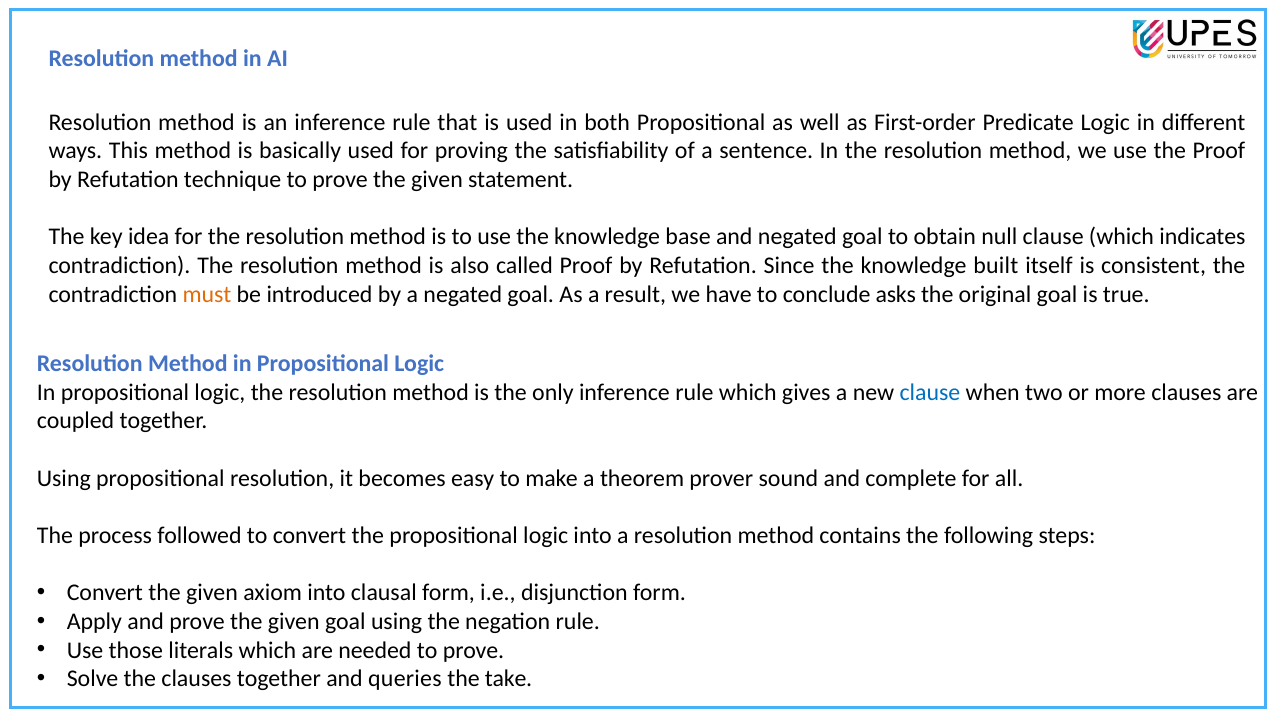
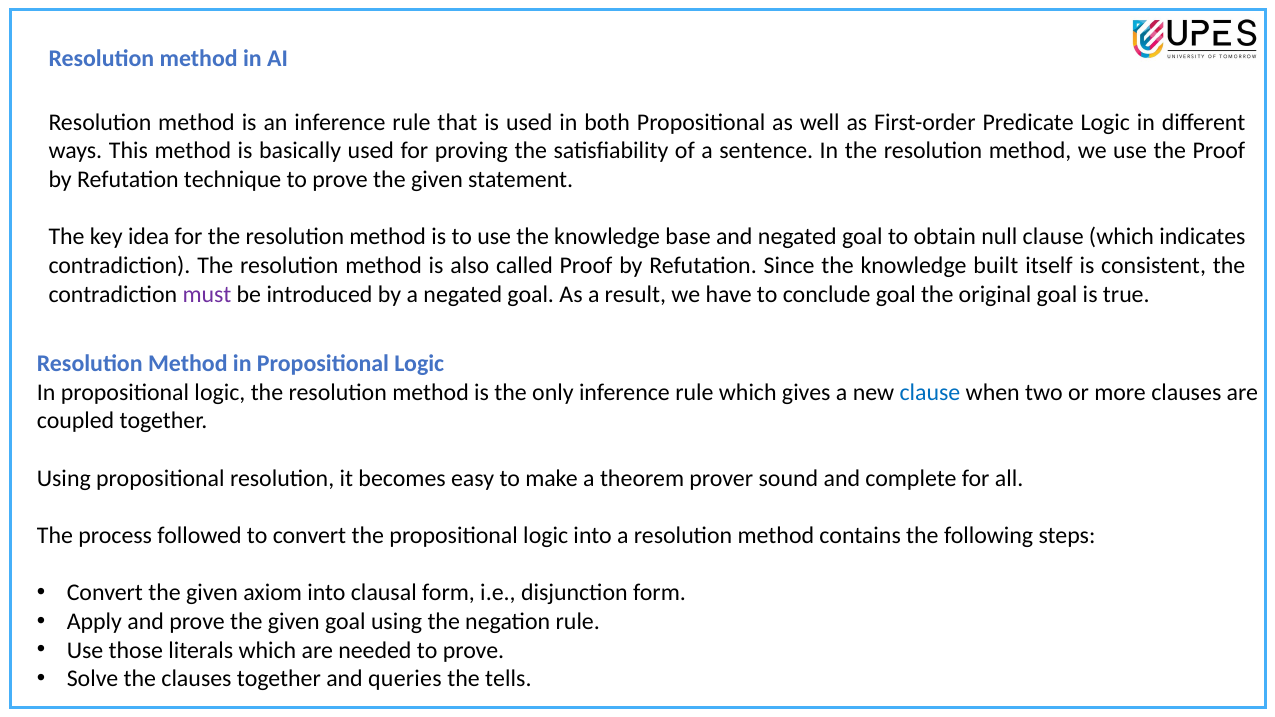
must colour: orange -> purple
conclude asks: asks -> goal
take: take -> tells
